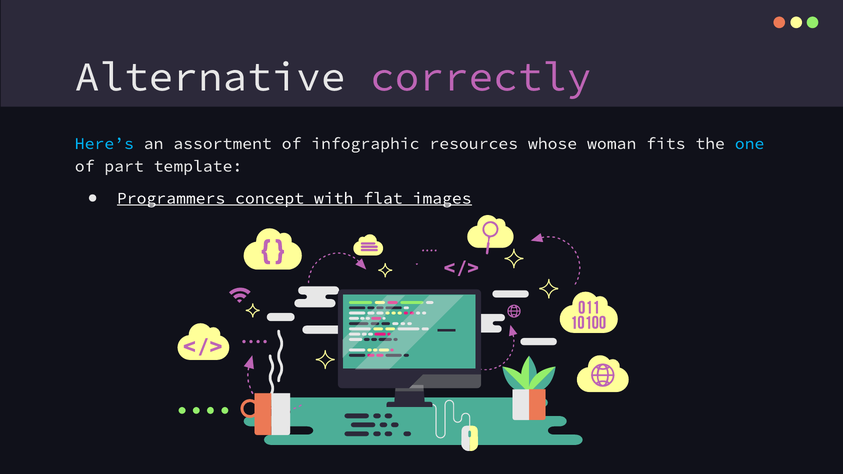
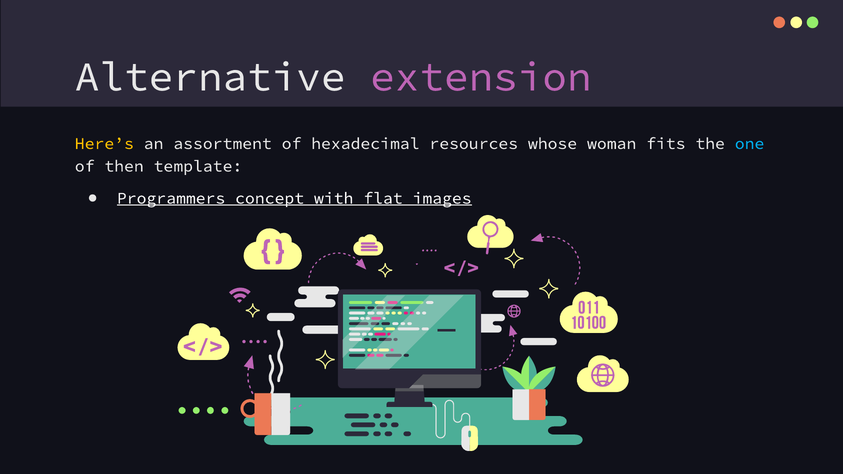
correctly: correctly -> extension
Here’s colour: light blue -> yellow
infographic: infographic -> hexadecimal
part: part -> then
